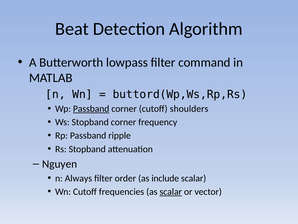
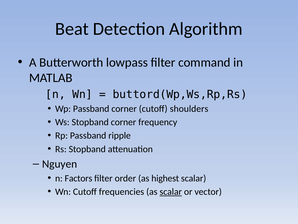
Passband at (91, 109) underline: present -> none
Always: Always -> Factors
include: include -> highest
